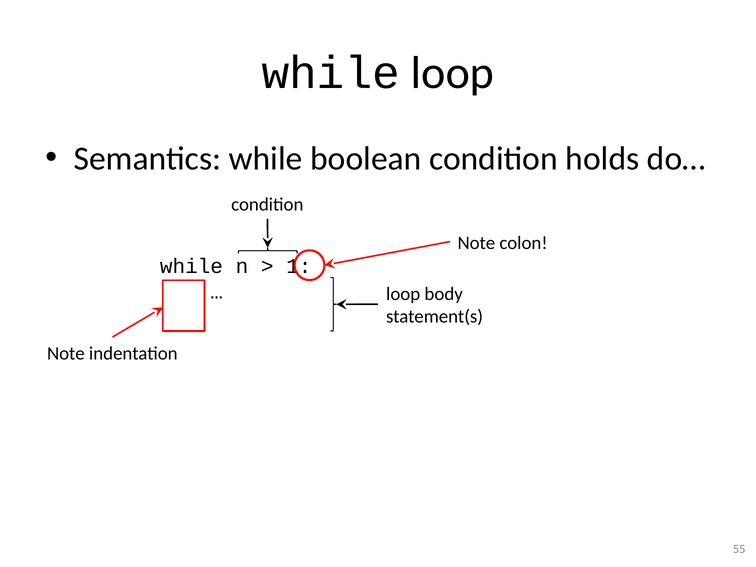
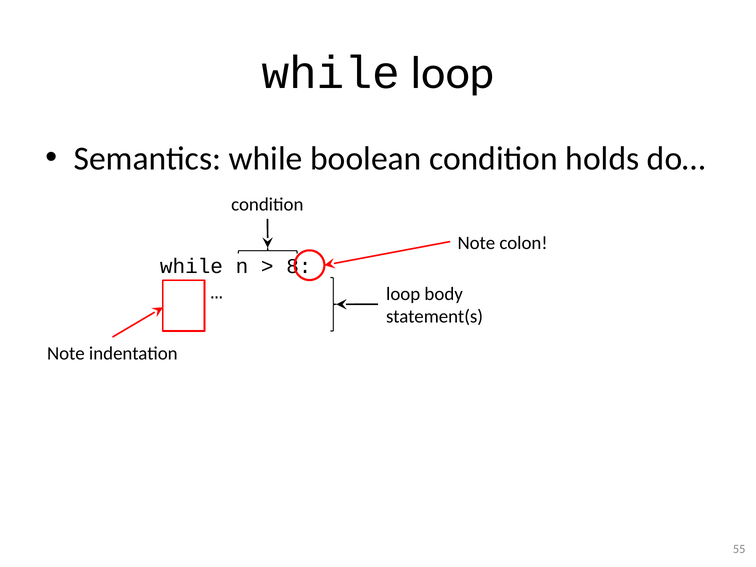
1: 1 -> 8
